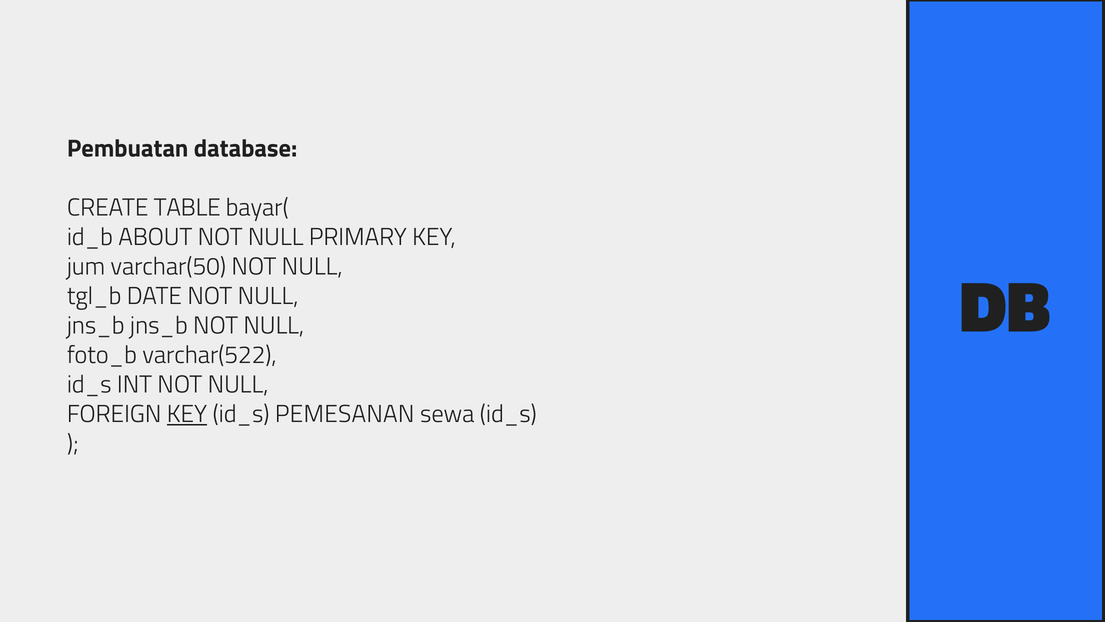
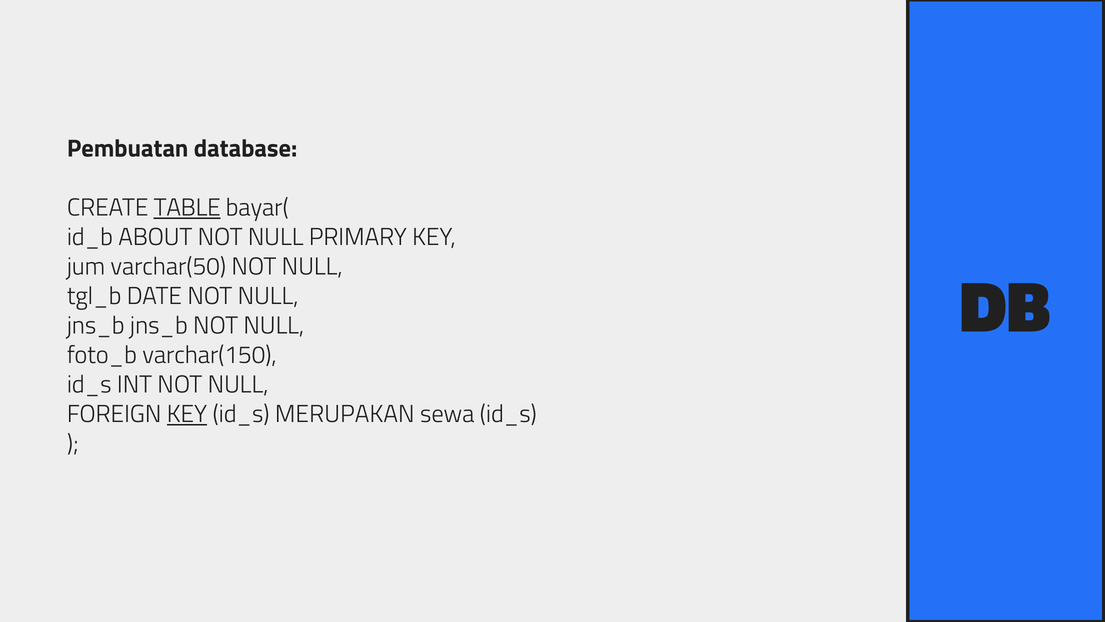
TABLE underline: none -> present
varchar(522: varchar(522 -> varchar(150
PEMESANAN: PEMESANAN -> MERUPAKAN
